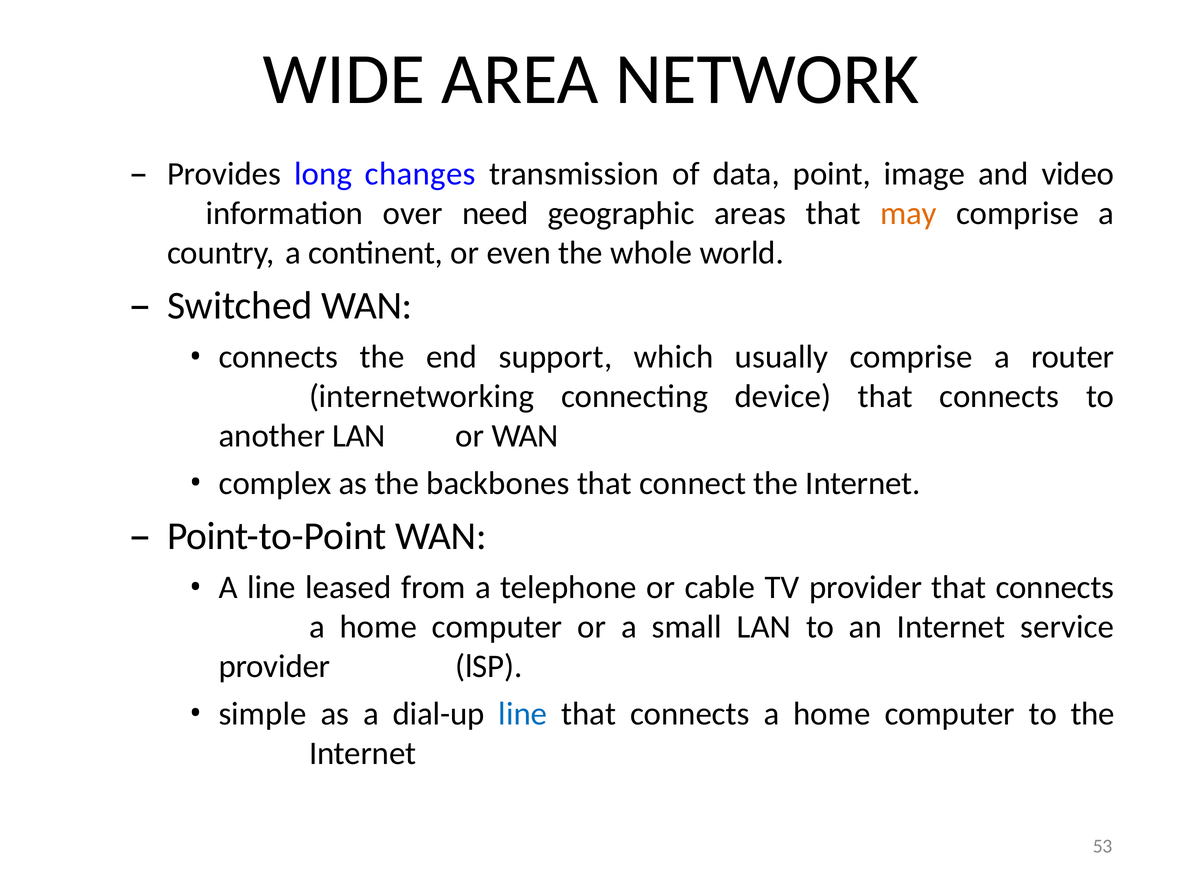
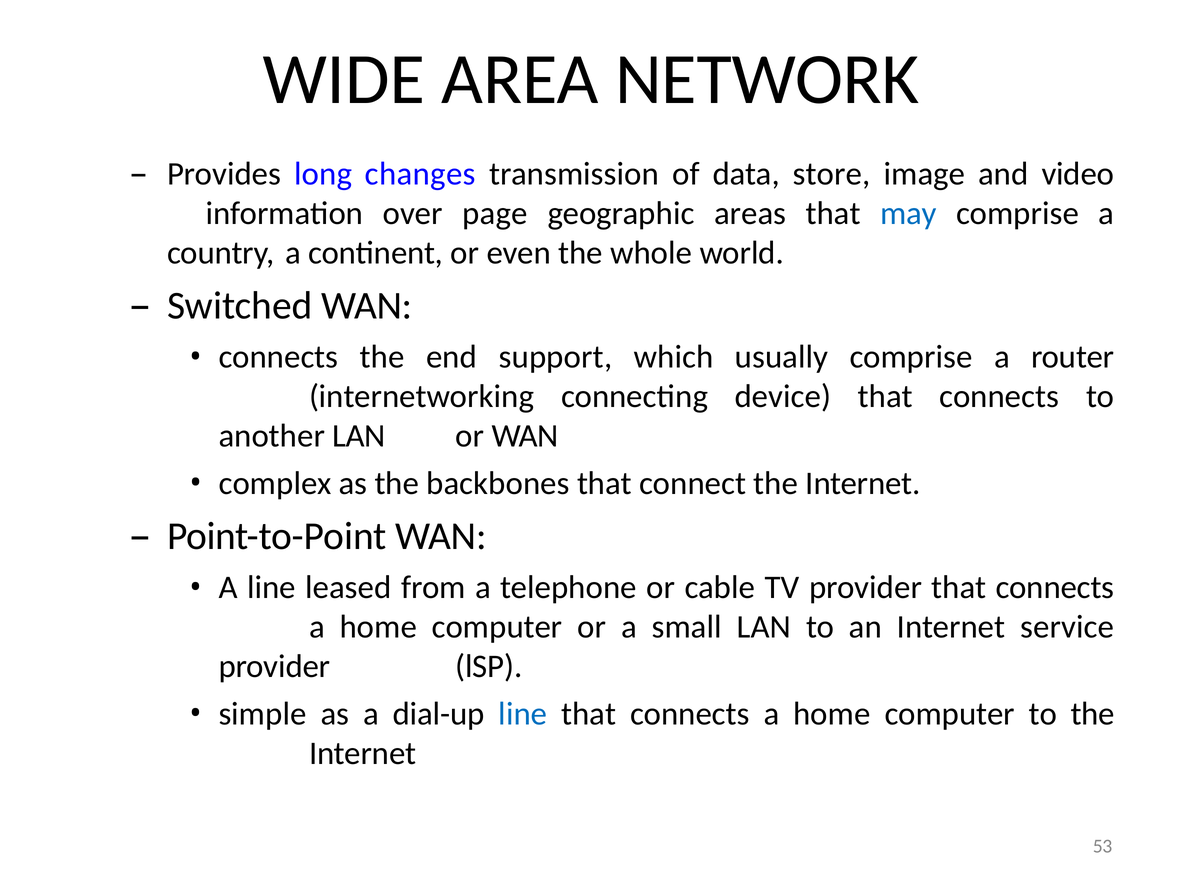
point: point -> store
need: need -> page
may colour: orange -> blue
